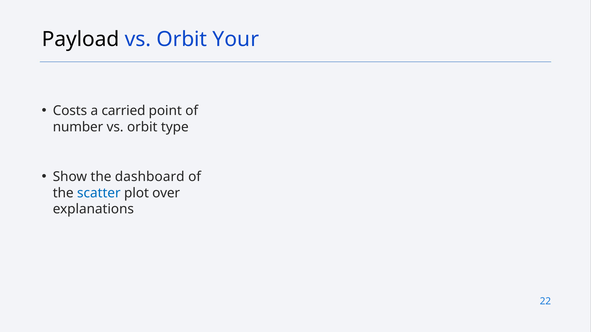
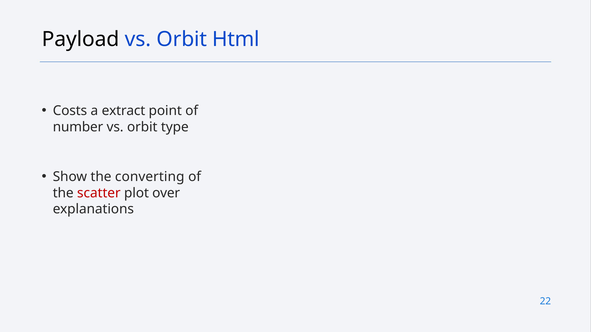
Your: Your -> Html
carried: carried -> extract
dashboard: dashboard -> converting
scatter colour: blue -> red
